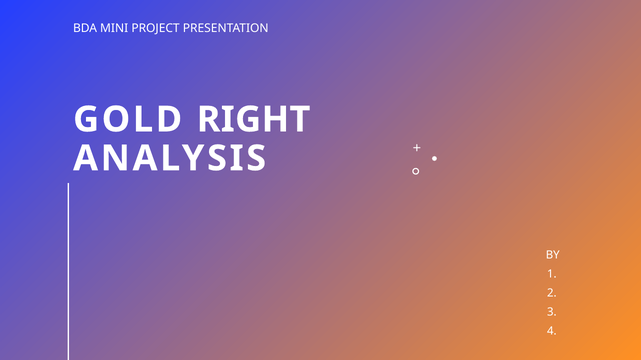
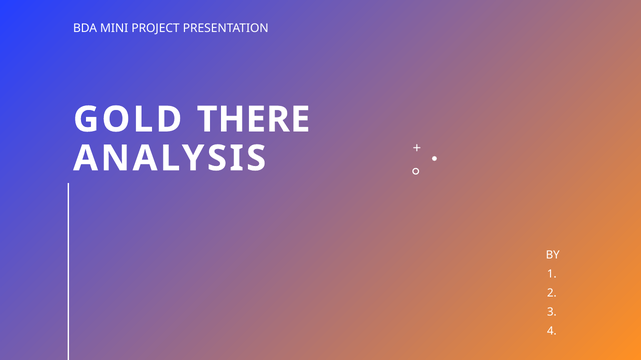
RIGHT: RIGHT -> THERE
